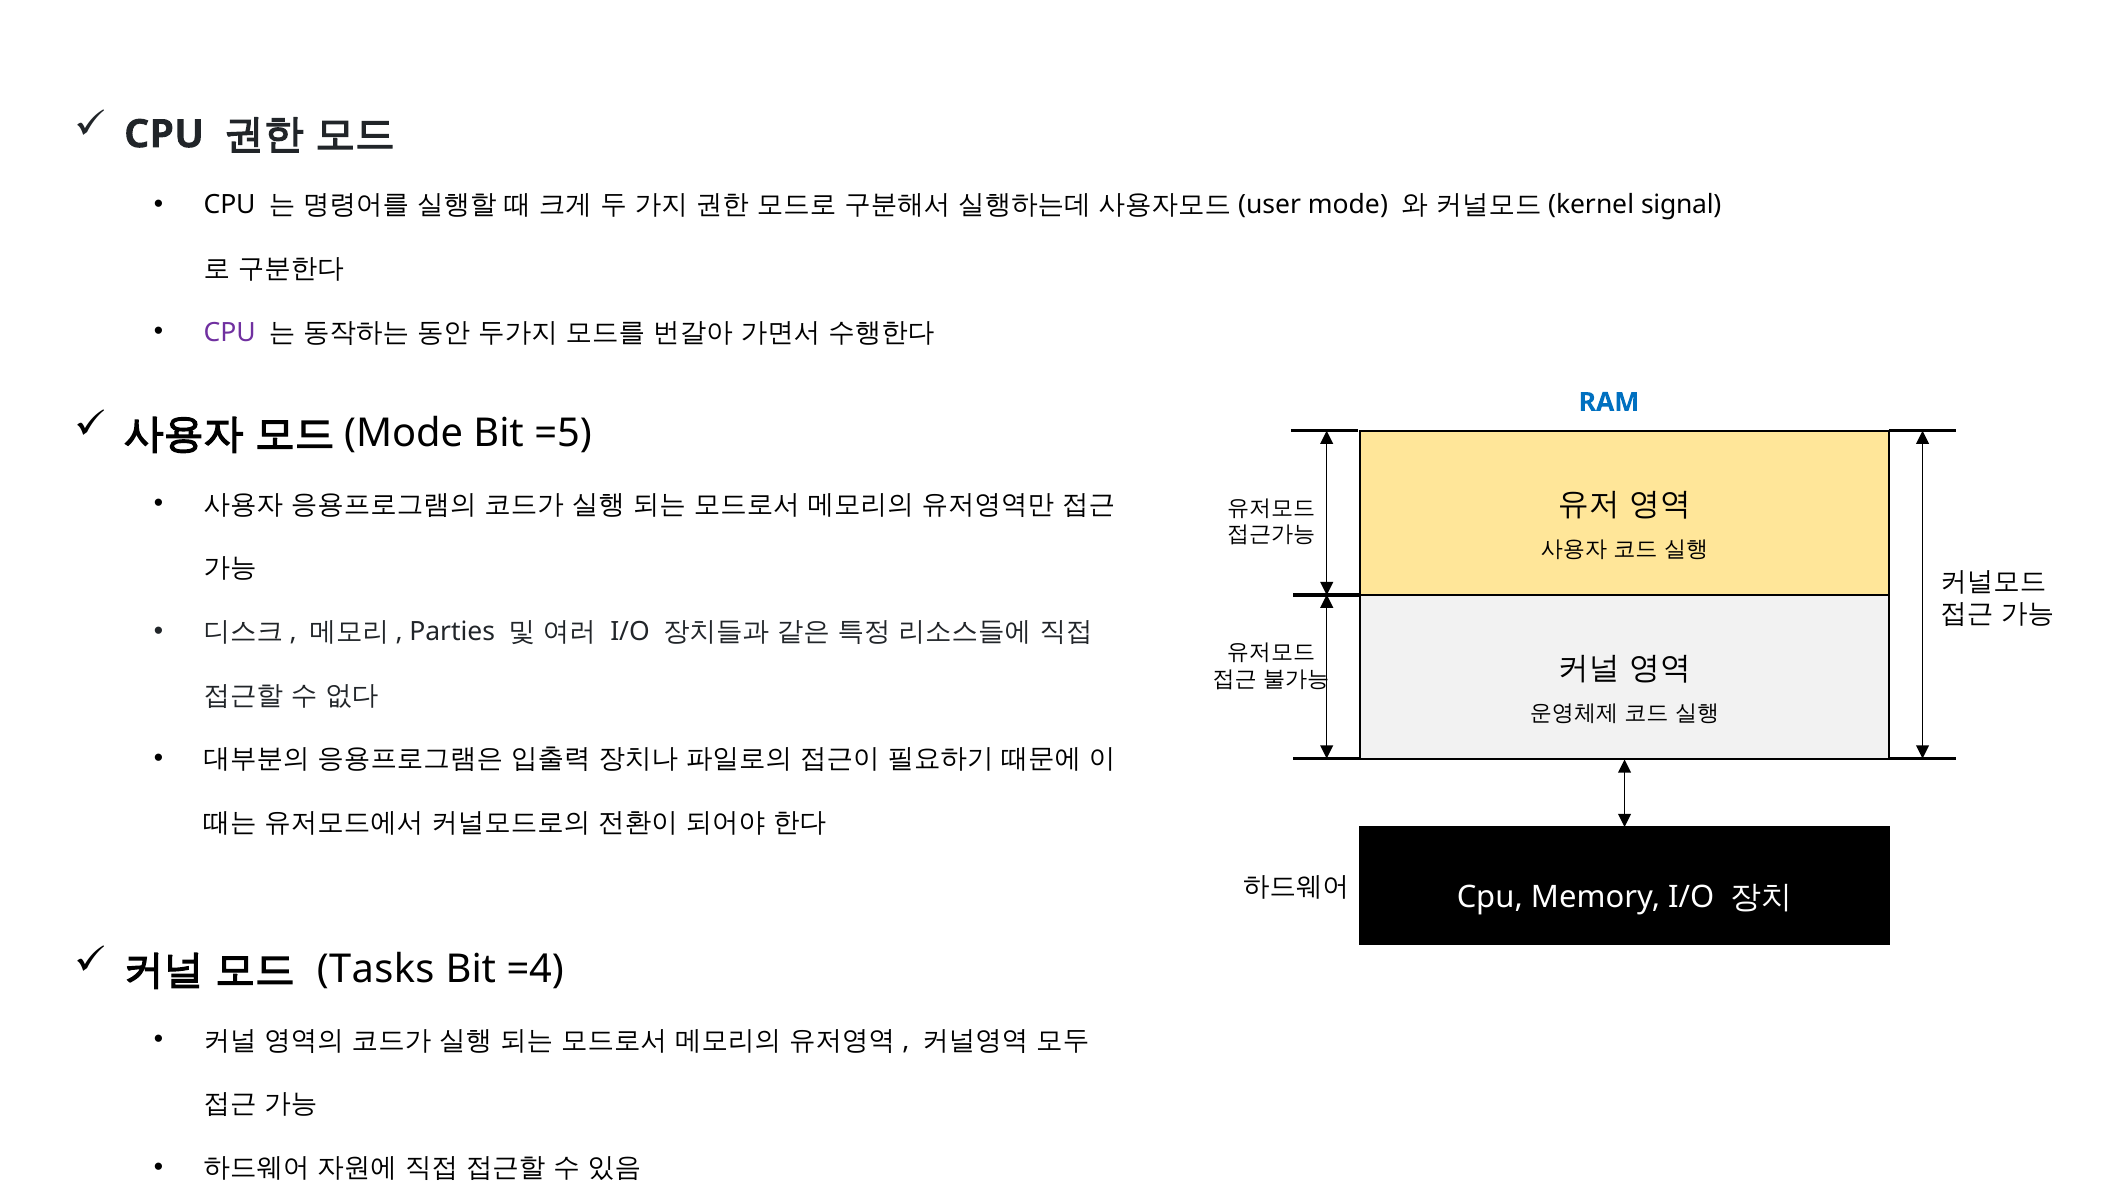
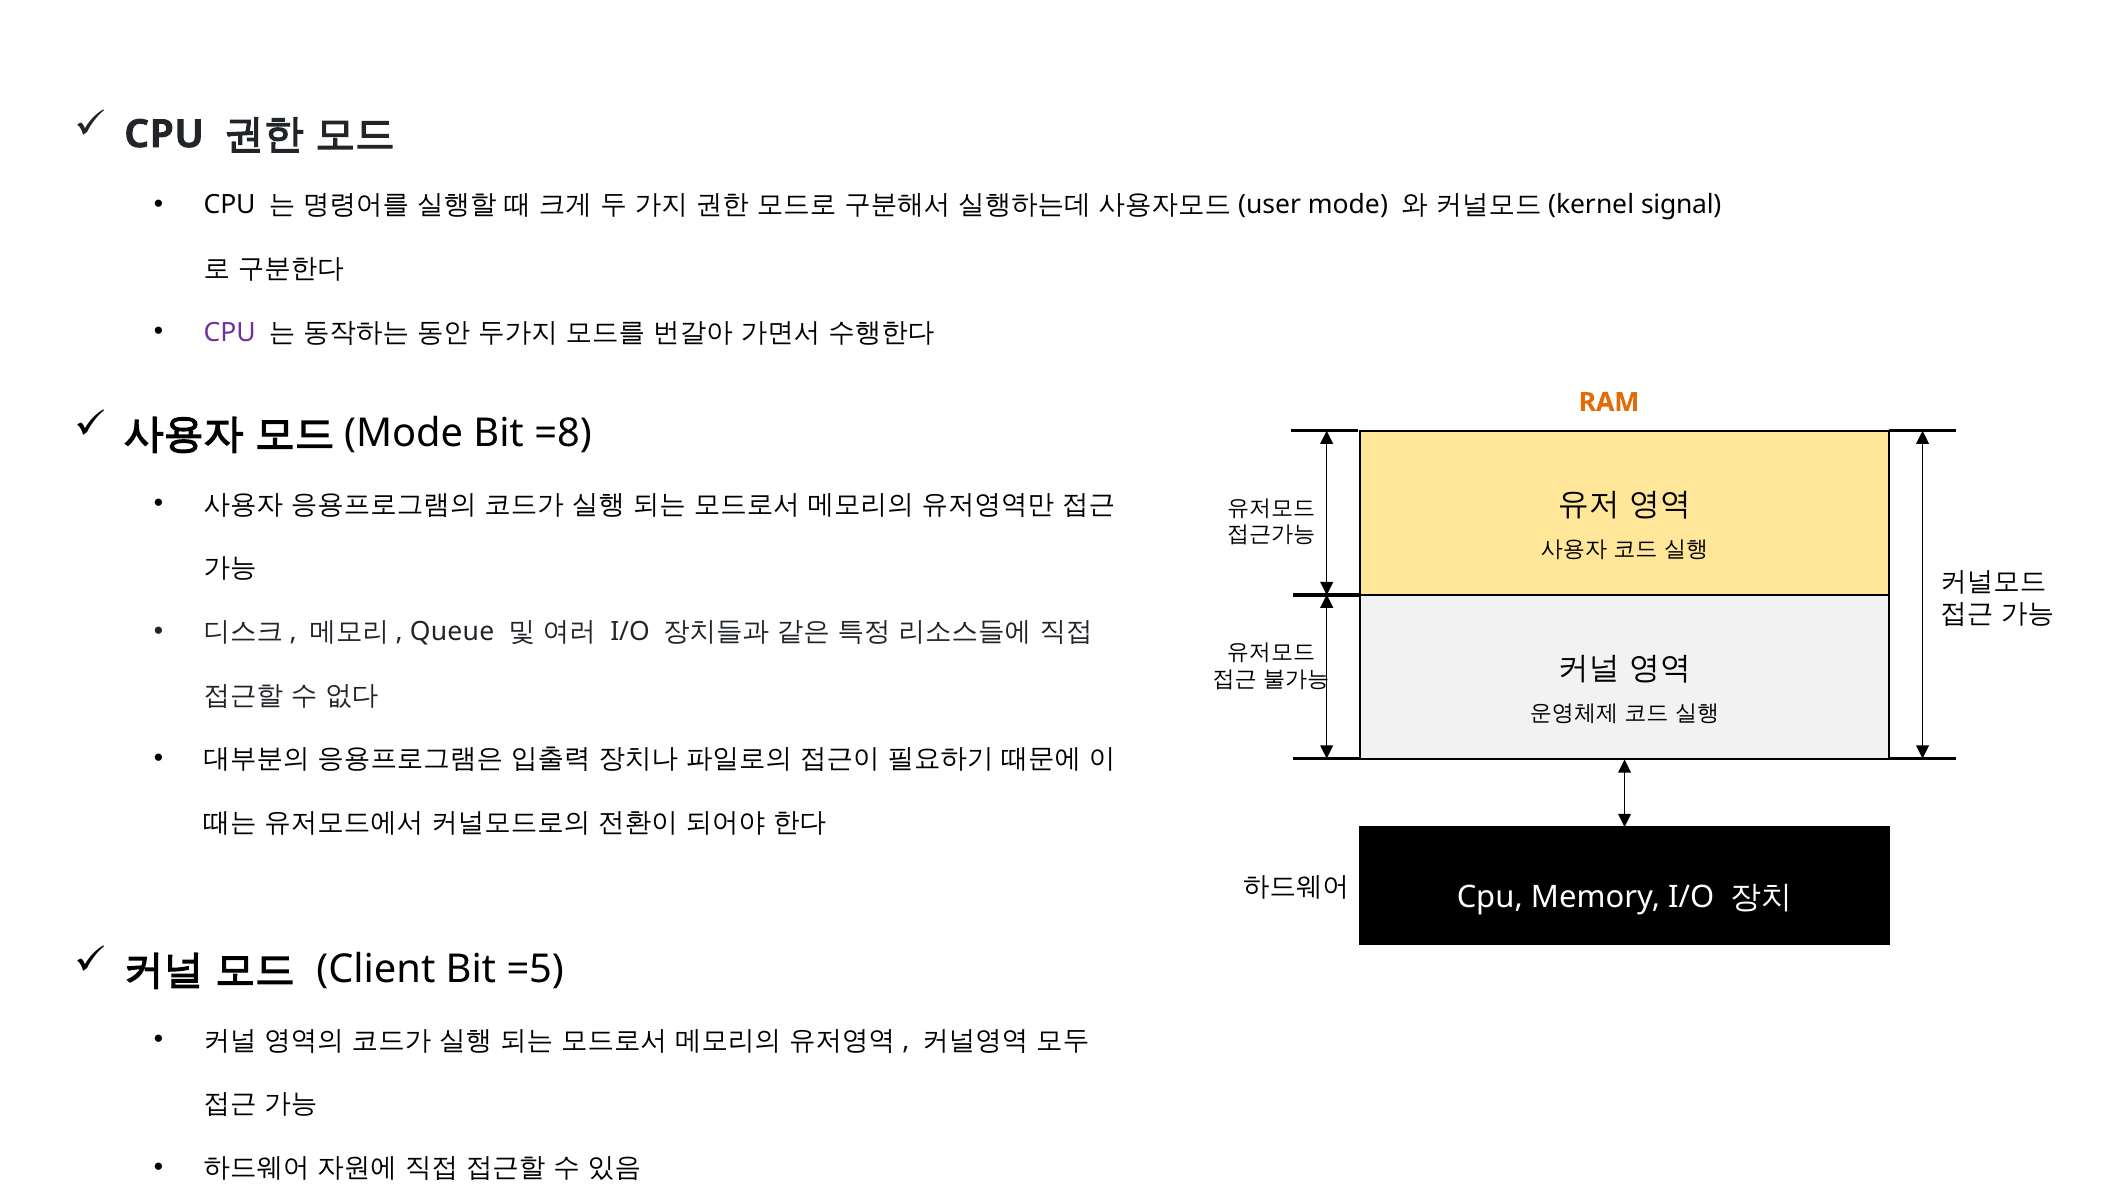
RAM colour: blue -> orange
=5: =5 -> =8
Parties: Parties -> Queue
Tasks: Tasks -> Client
=4: =4 -> =5
